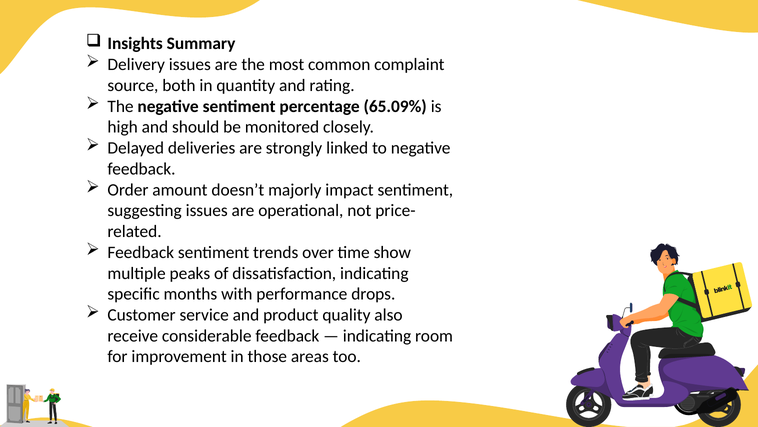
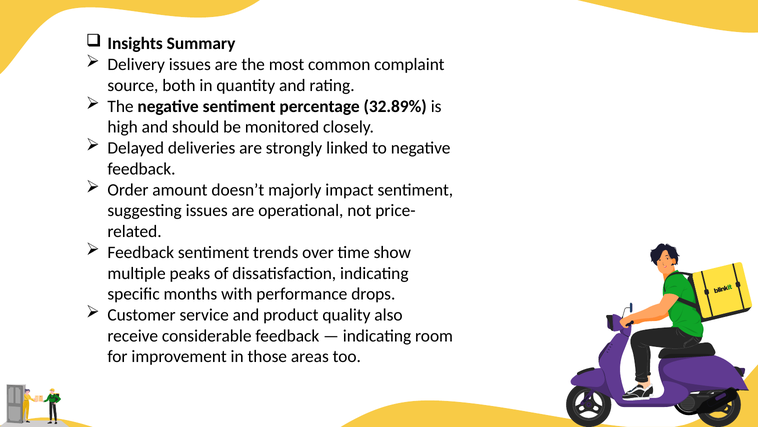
65.09%: 65.09% -> 32.89%
